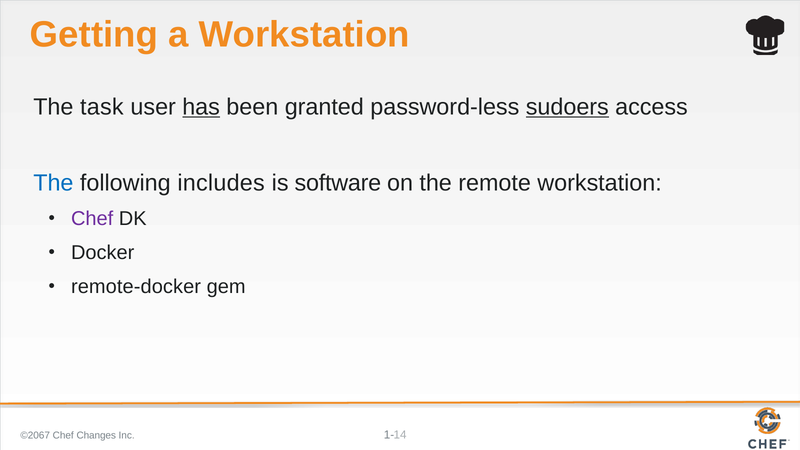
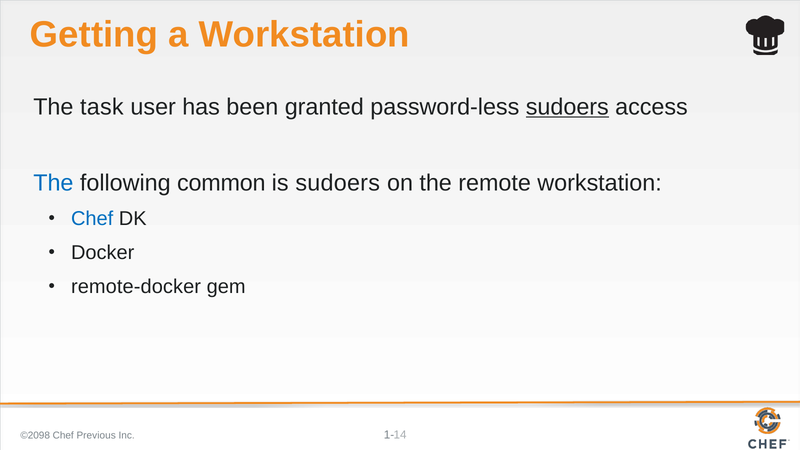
has underline: present -> none
includes: includes -> common
is software: software -> sudoers
Chef at (92, 219) colour: purple -> blue
©2067: ©2067 -> ©2098
Changes: Changes -> Previous
